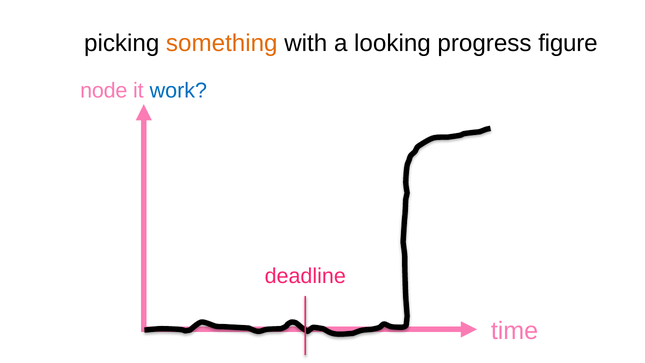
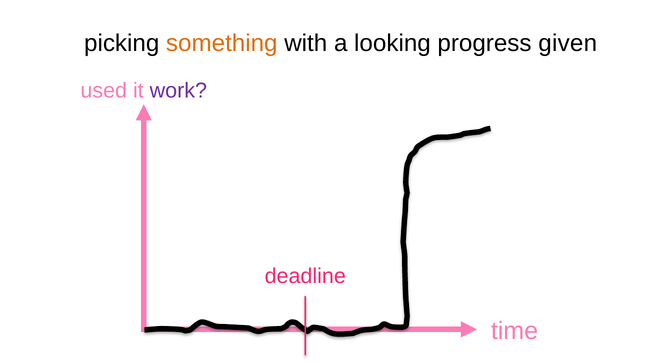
figure: figure -> given
node: node -> used
work colour: blue -> purple
